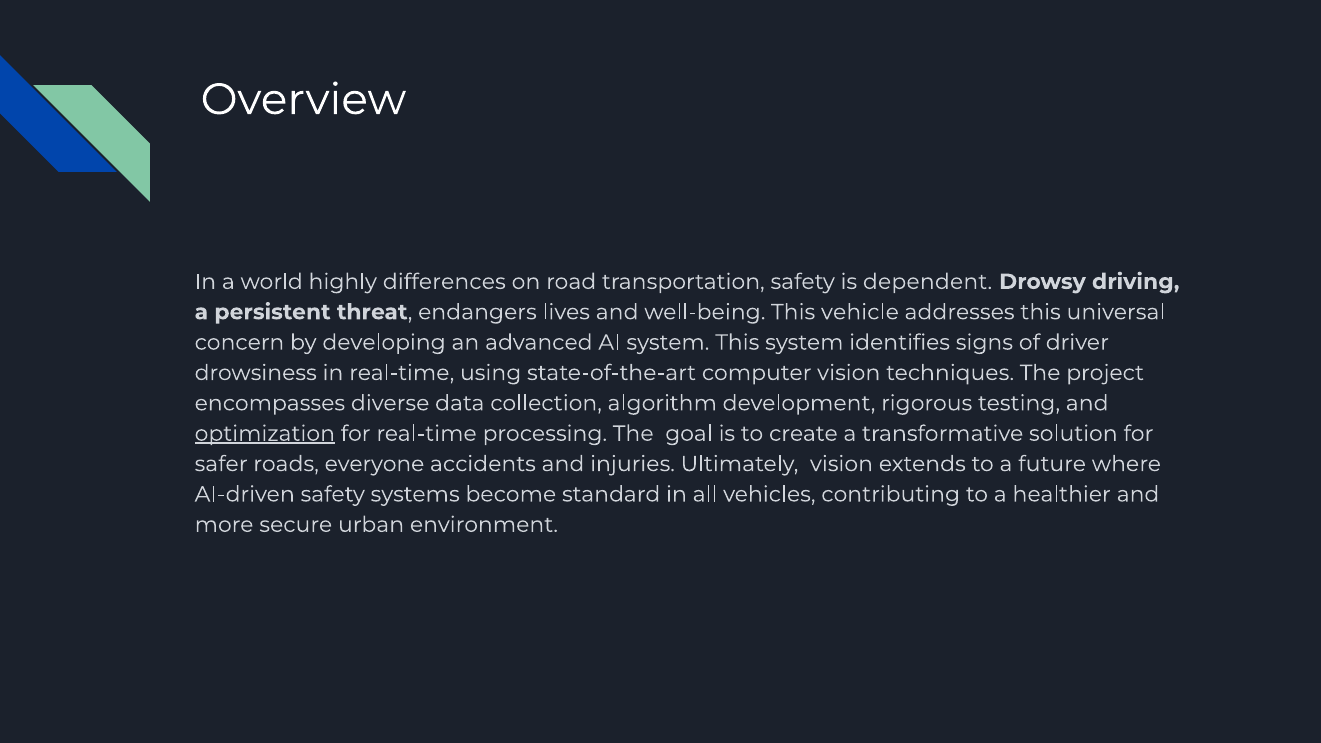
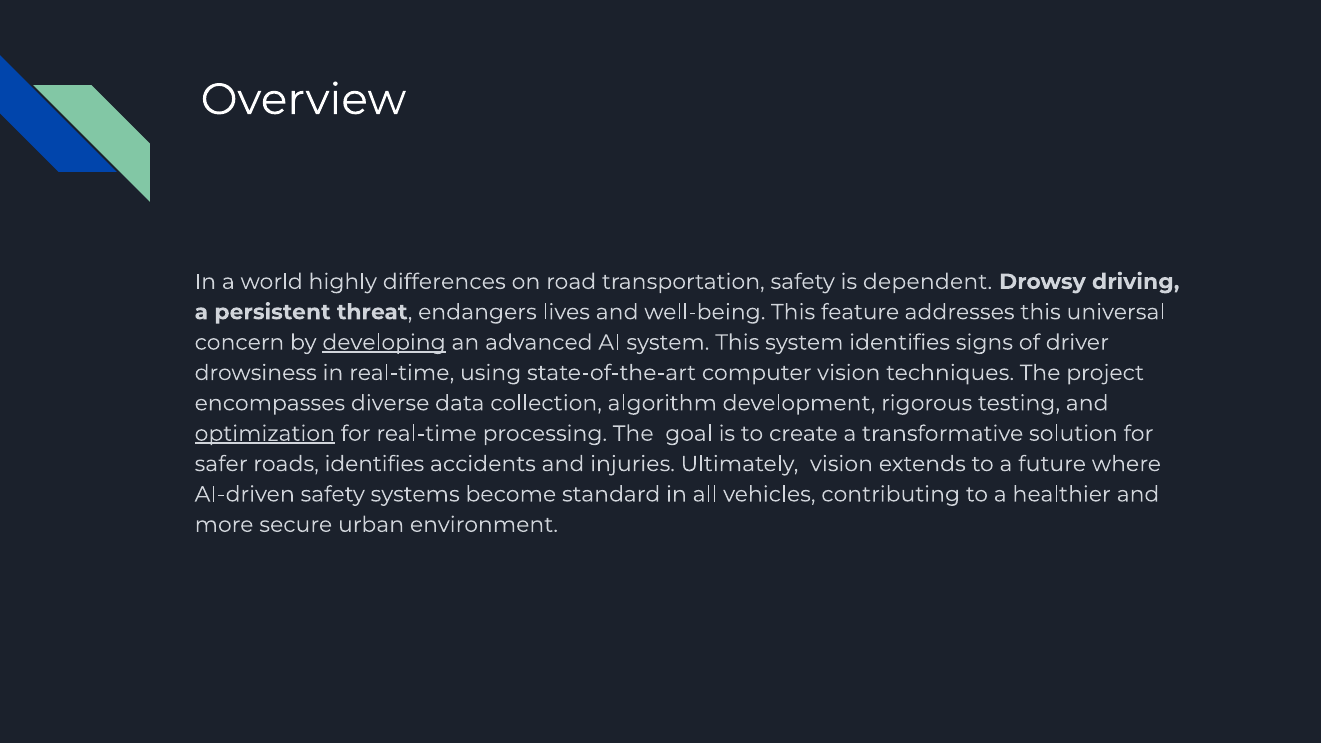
vehicle: vehicle -> feature
developing underline: none -> present
roads everyone: everyone -> identifies
